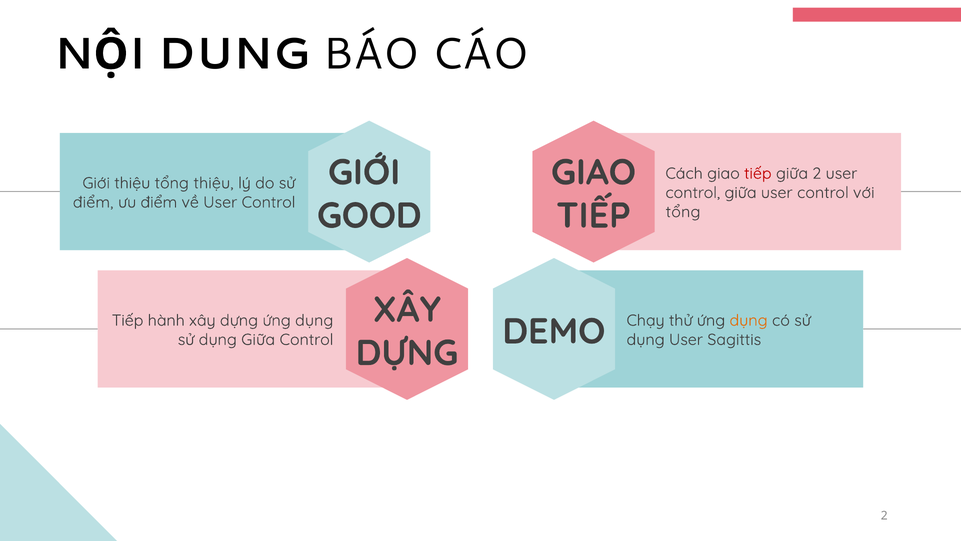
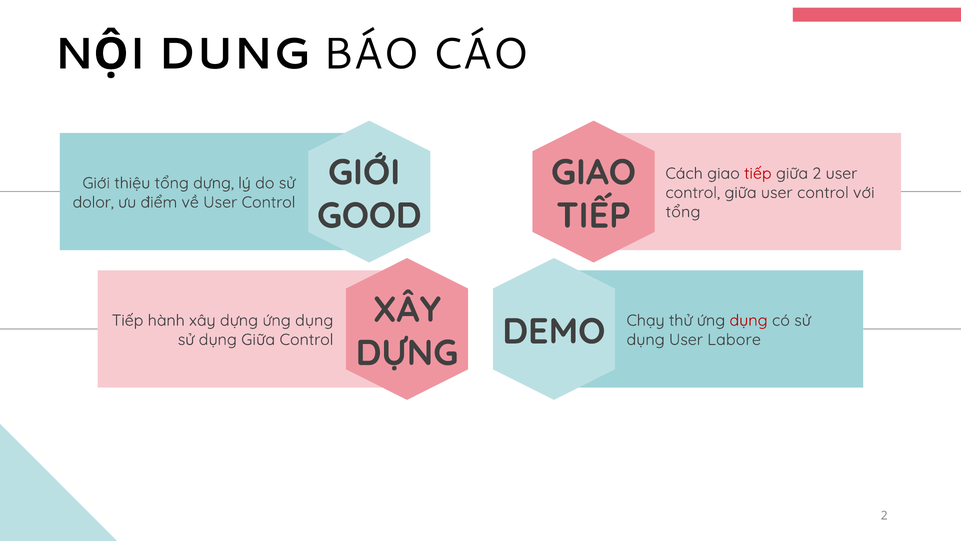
tổng thiệu: thiệu -> dựng
điểm at (93, 202): điểm -> dolor
dụng at (749, 320) colour: orange -> red
Sagittis: Sagittis -> Labore
